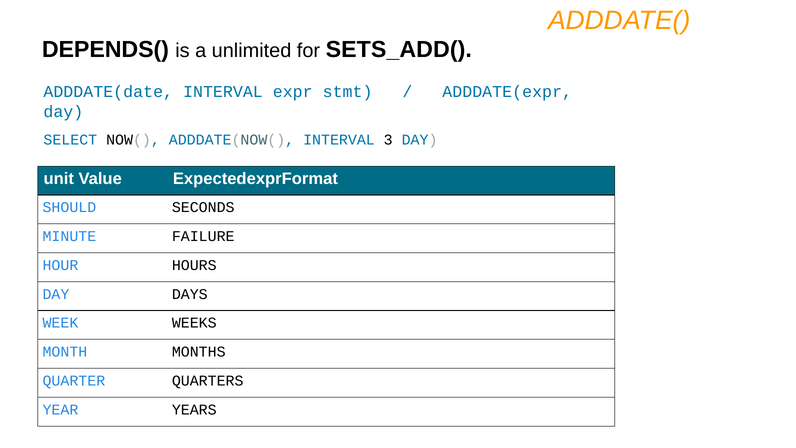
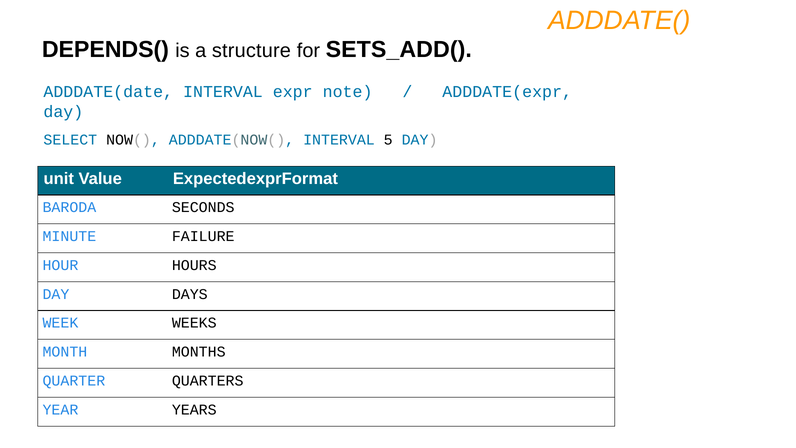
unlimited: unlimited -> structure
stmt: stmt -> note
3: 3 -> 5
SHOULD: SHOULD -> BARODA
